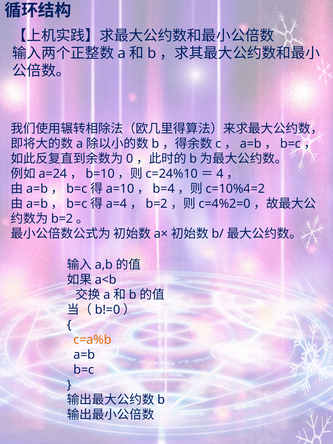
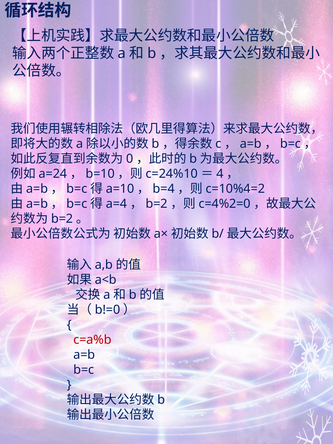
c=a%b colour: orange -> red
